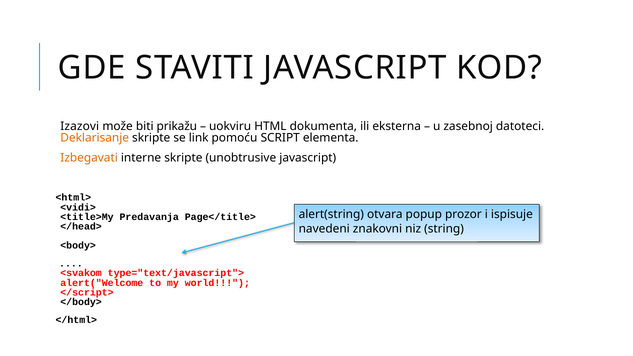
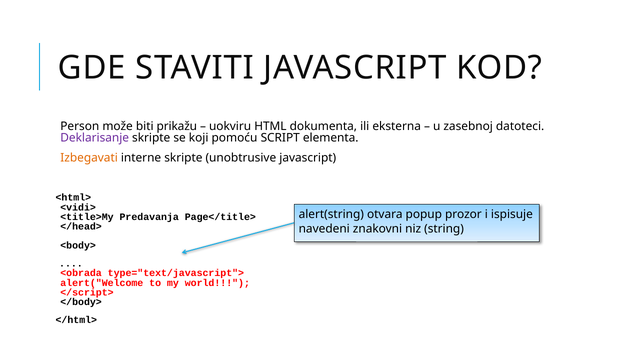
Izazovi: Izazovi -> Person
Deklarisanje colour: orange -> purple
link: link -> koji
<svakom: <svakom -> <obrada
